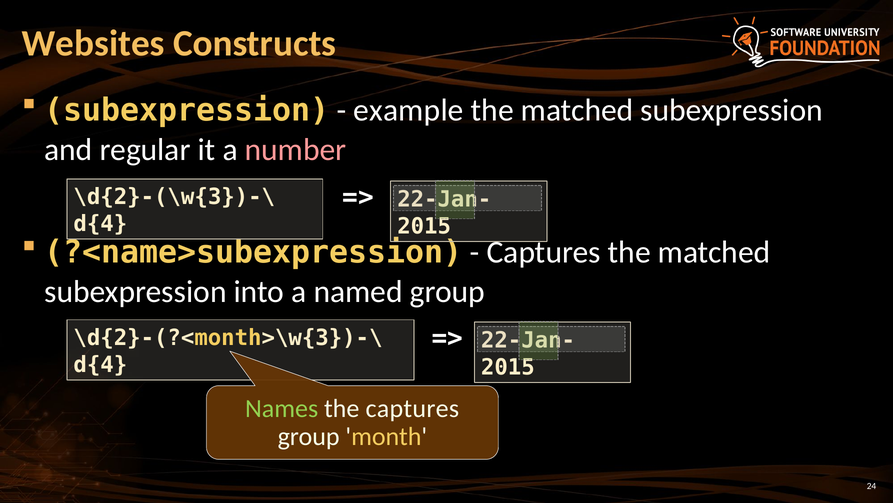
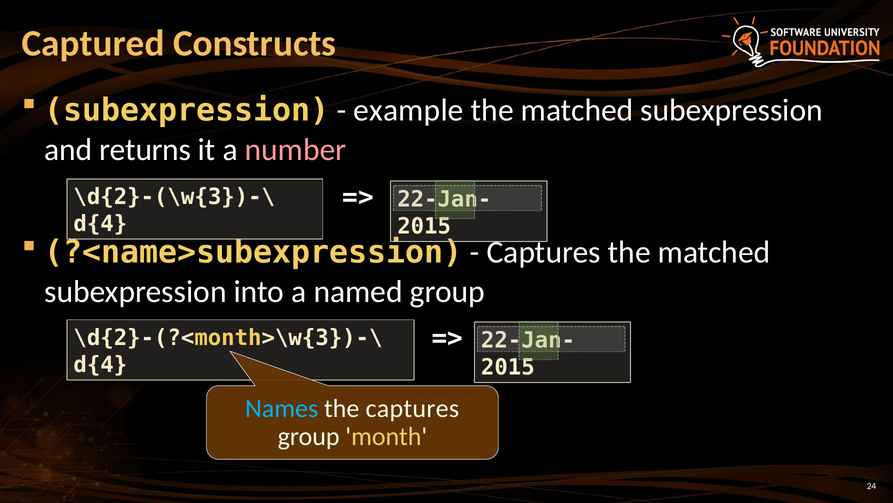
Websites: Websites -> Captured
regular: regular -> returns
Names colour: light green -> light blue
